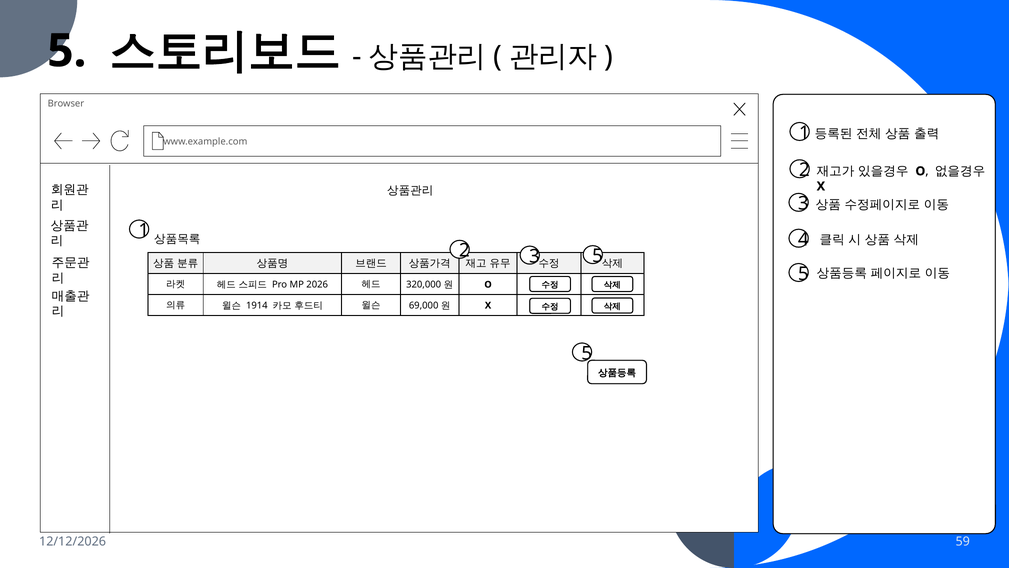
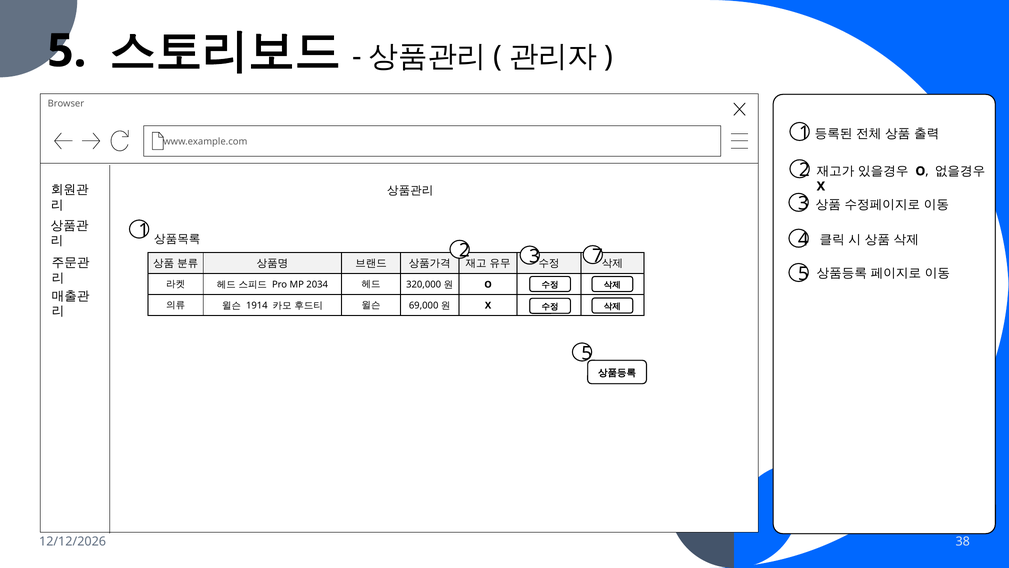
3 5: 5 -> 7
2026: 2026 -> 2034
59: 59 -> 38
